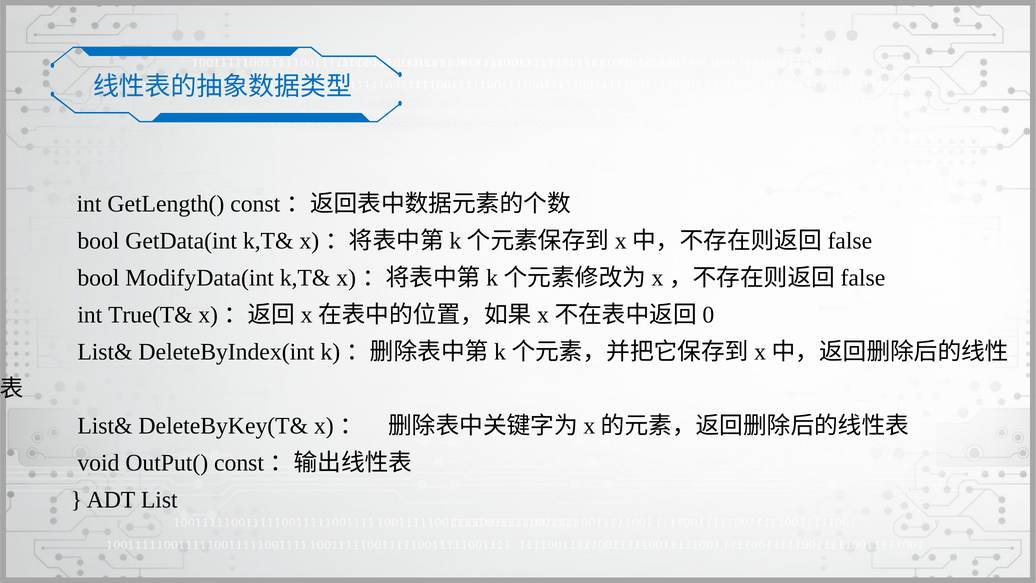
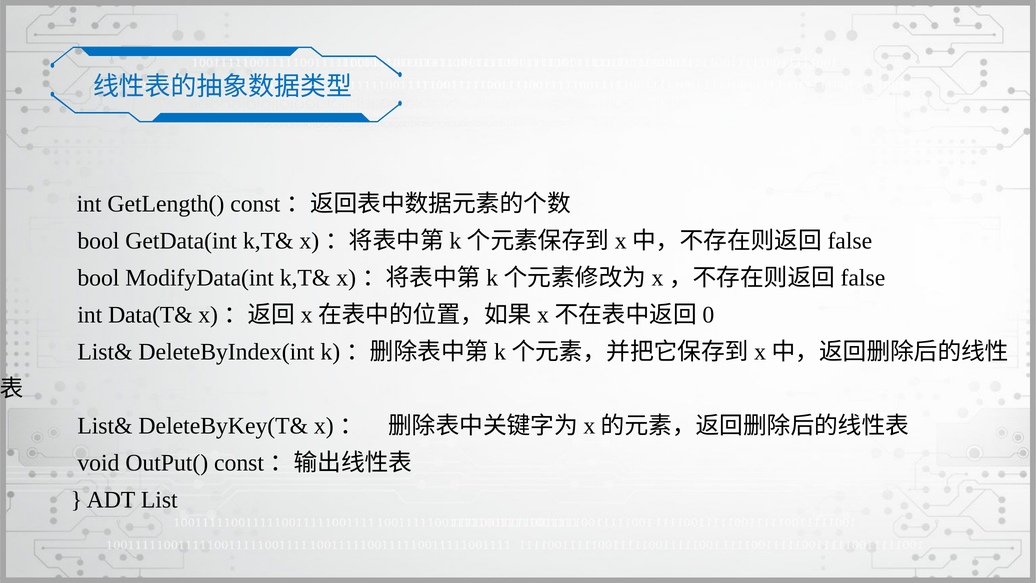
True(T&: True(T& -> Data(T&
